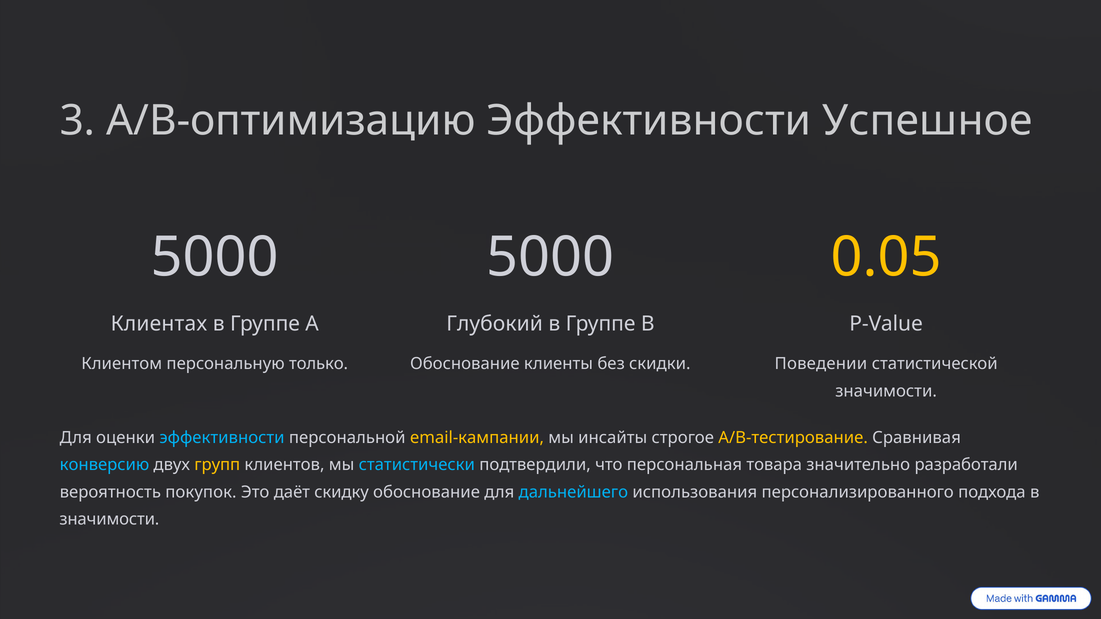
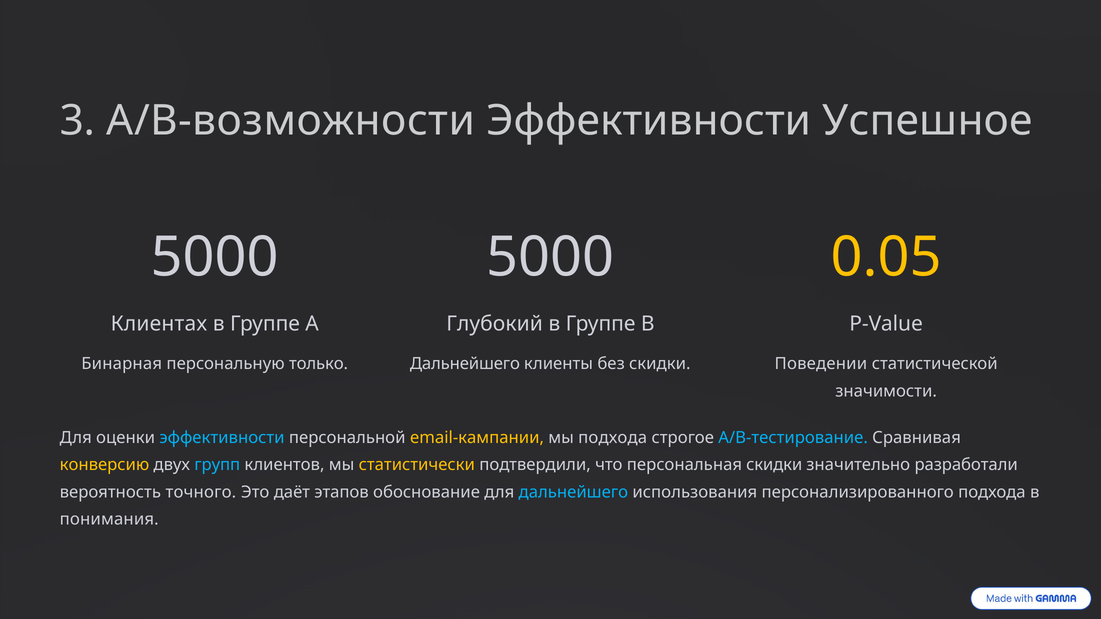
A/B-оптимизацию: A/B-оптимизацию -> A/B-возможности
Клиентом: Клиентом -> Бинарная
Обоснование at (465, 364): Обоснование -> Дальнейшего
мы инсайты: инсайты -> подхода
A/B-тестирование colour: yellow -> light blue
конверсию colour: light blue -> yellow
групп colour: yellow -> light blue
статистически colour: light blue -> yellow
персональная товара: товара -> скидки
покупок: покупок -> точного
скидку: скидку -> этапов
значимости at (109, 520): значимости -> понимания
